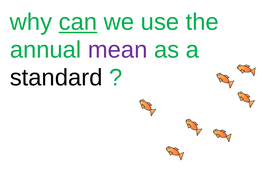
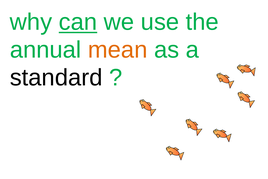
mean colour: purple -> orange
